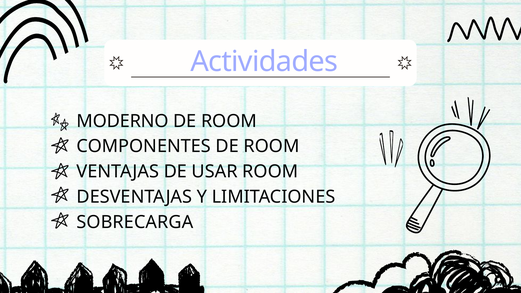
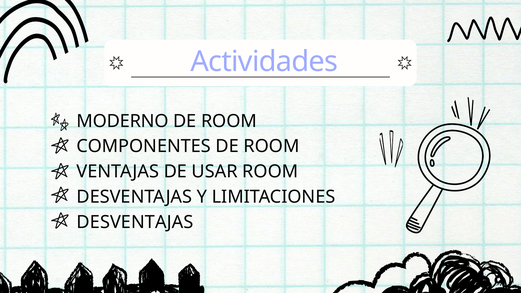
SOBRECARGA at (135, 222): SOBRECARGA -> DESVENTAJAS
